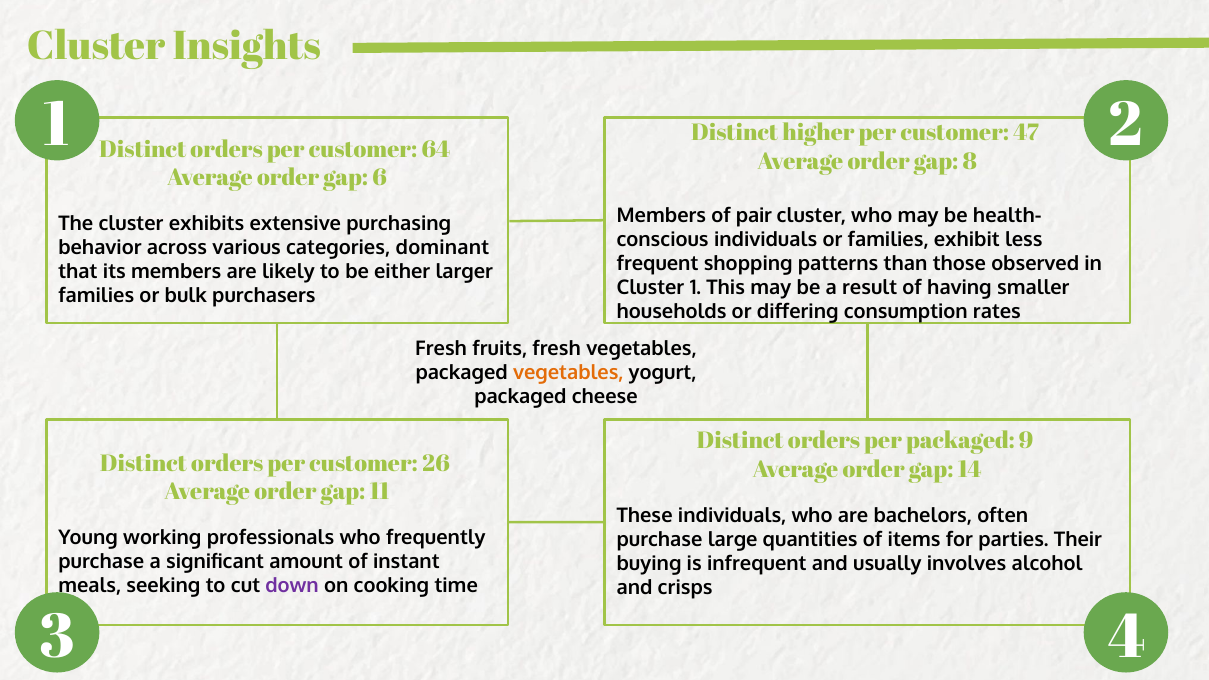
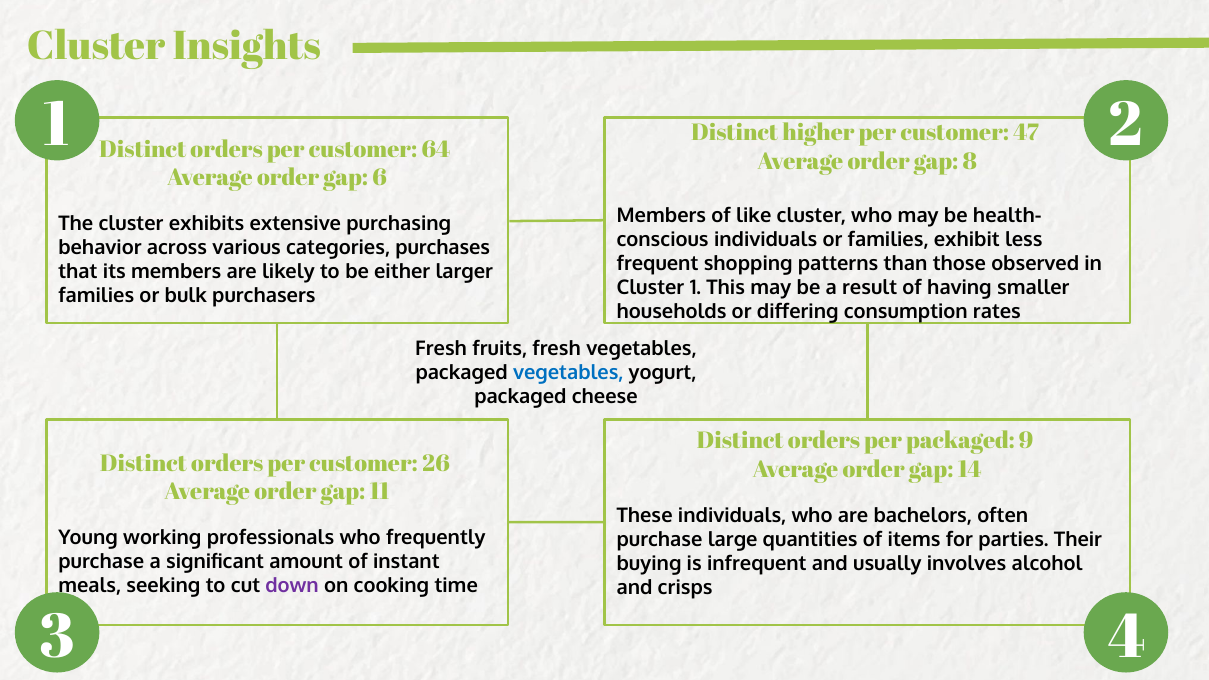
pair: pair -> like
dominant: dominant -> purchases
vegetables at (568, 373) colour: orange -> blue
